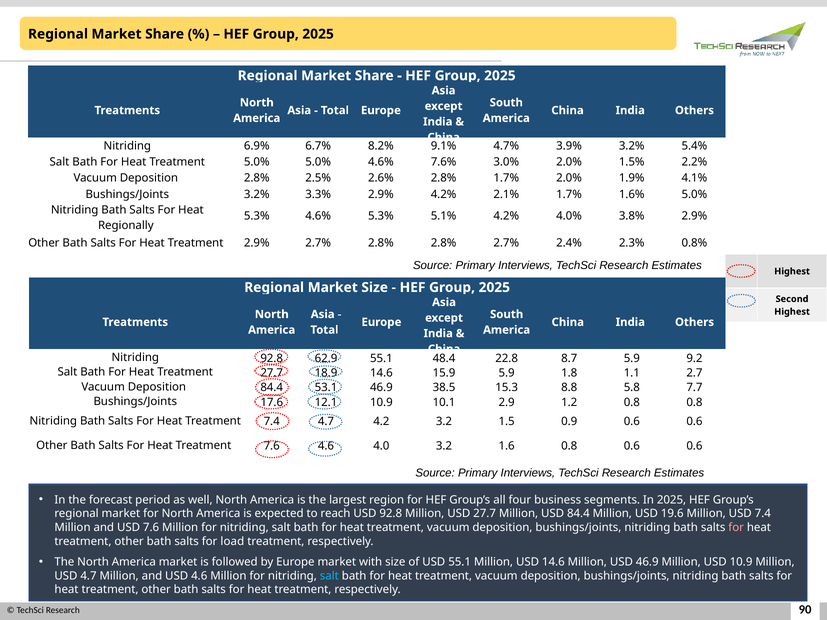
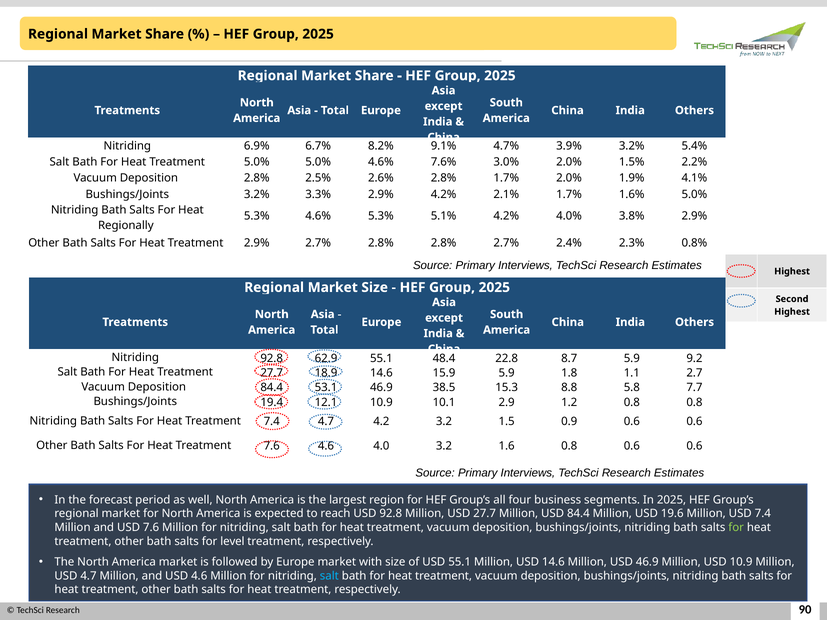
17.6: 17.6 -> 19.4
for at (736, 528) colour: pink -> light green
load: load -> level
